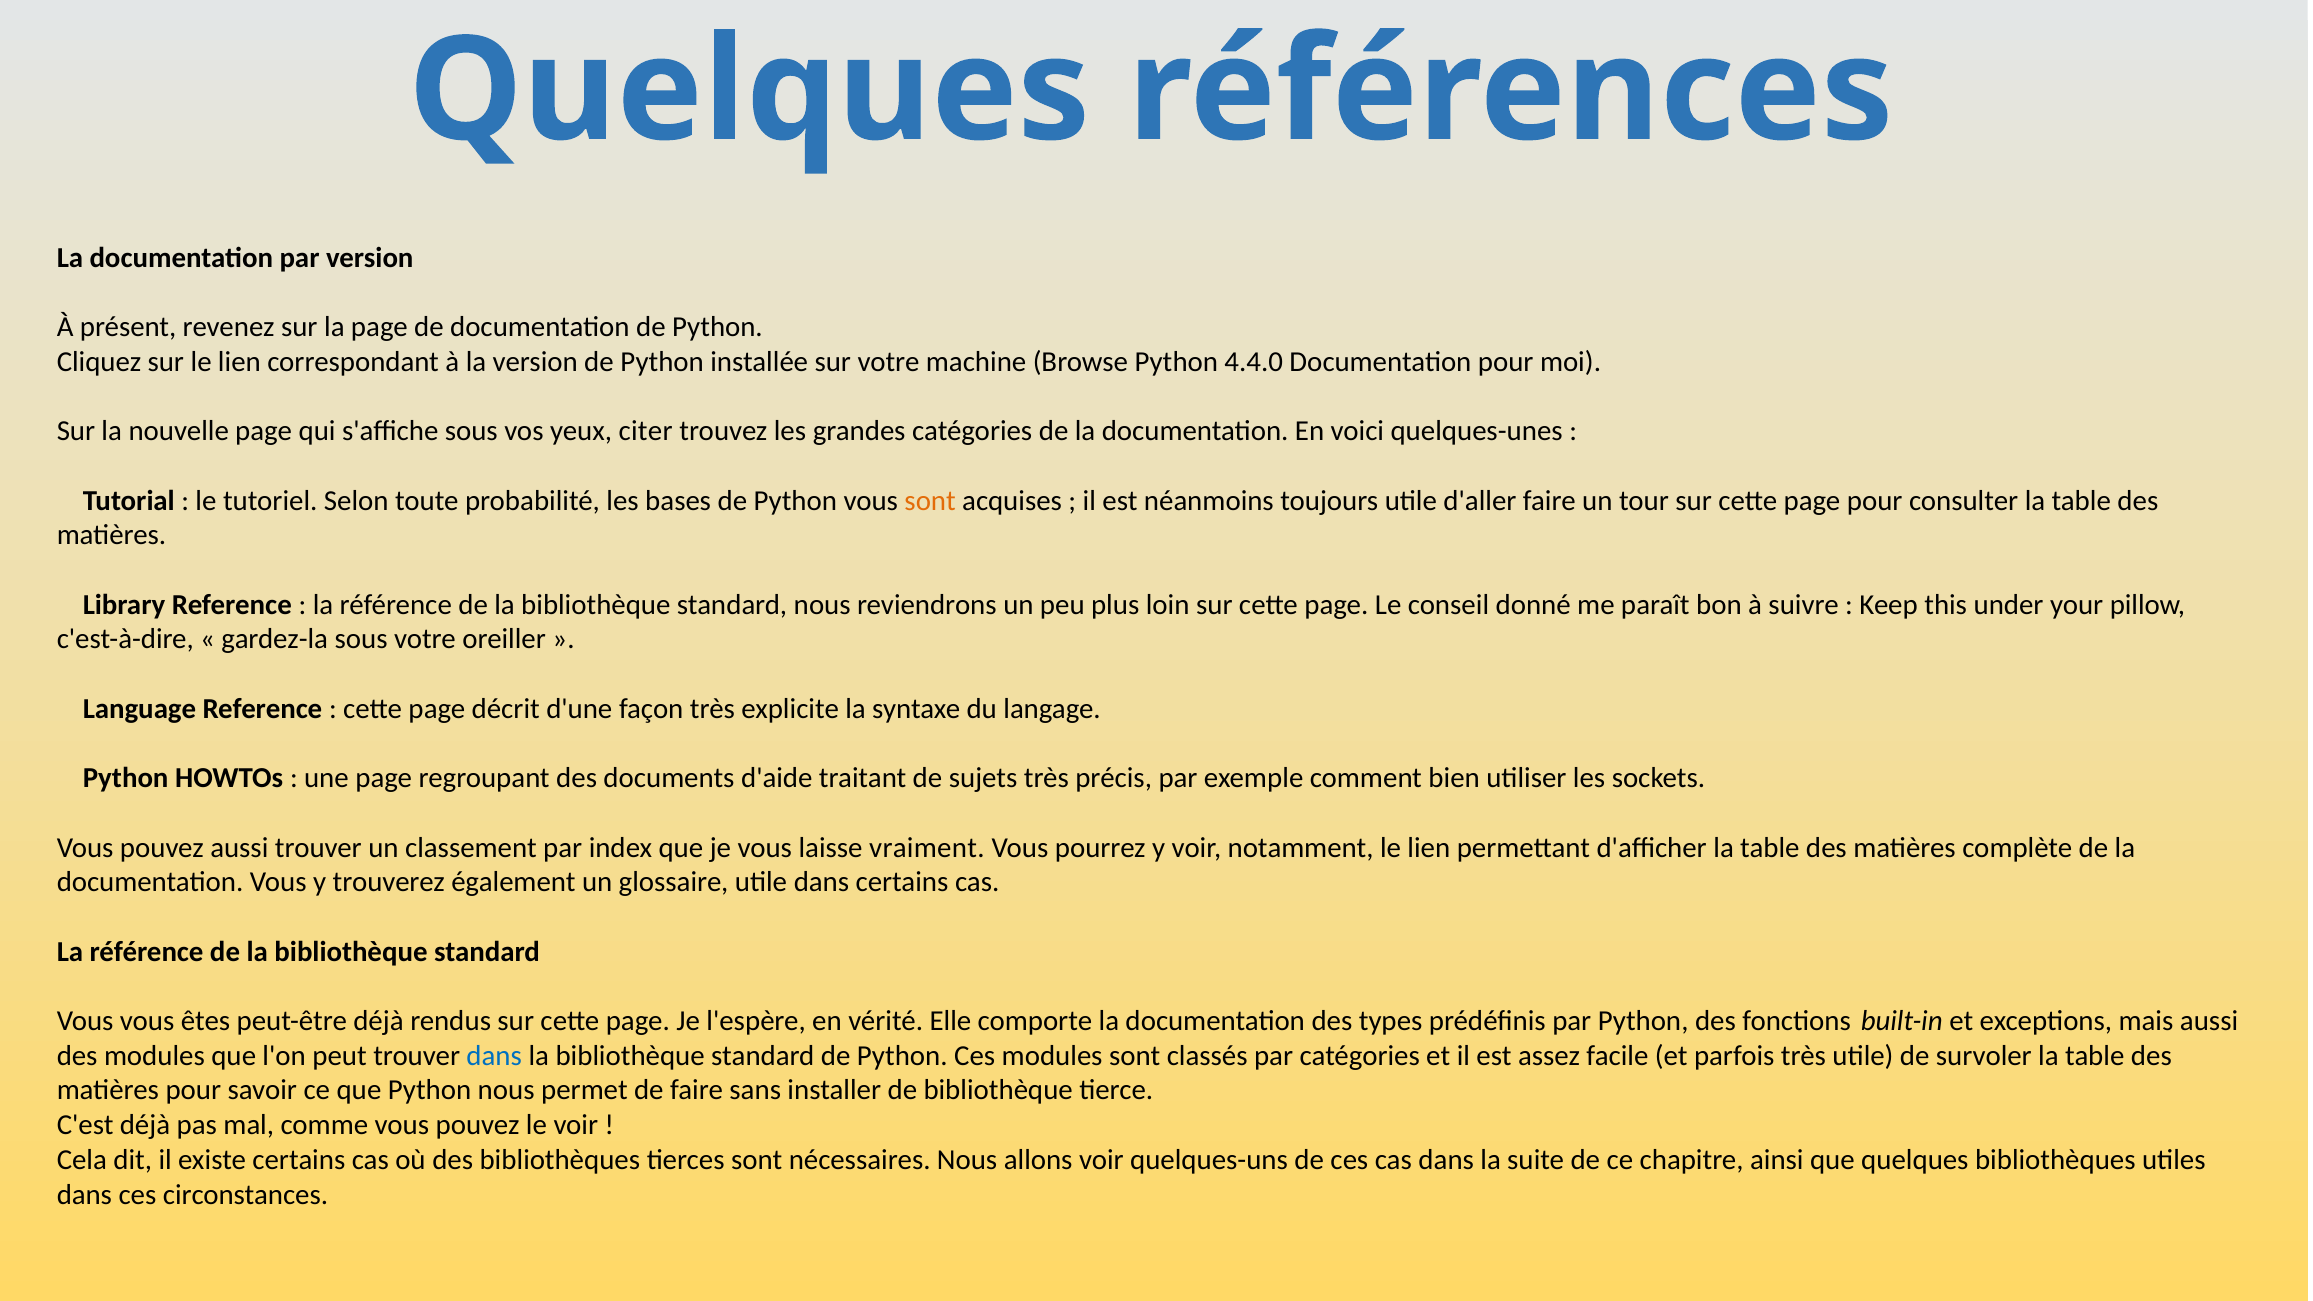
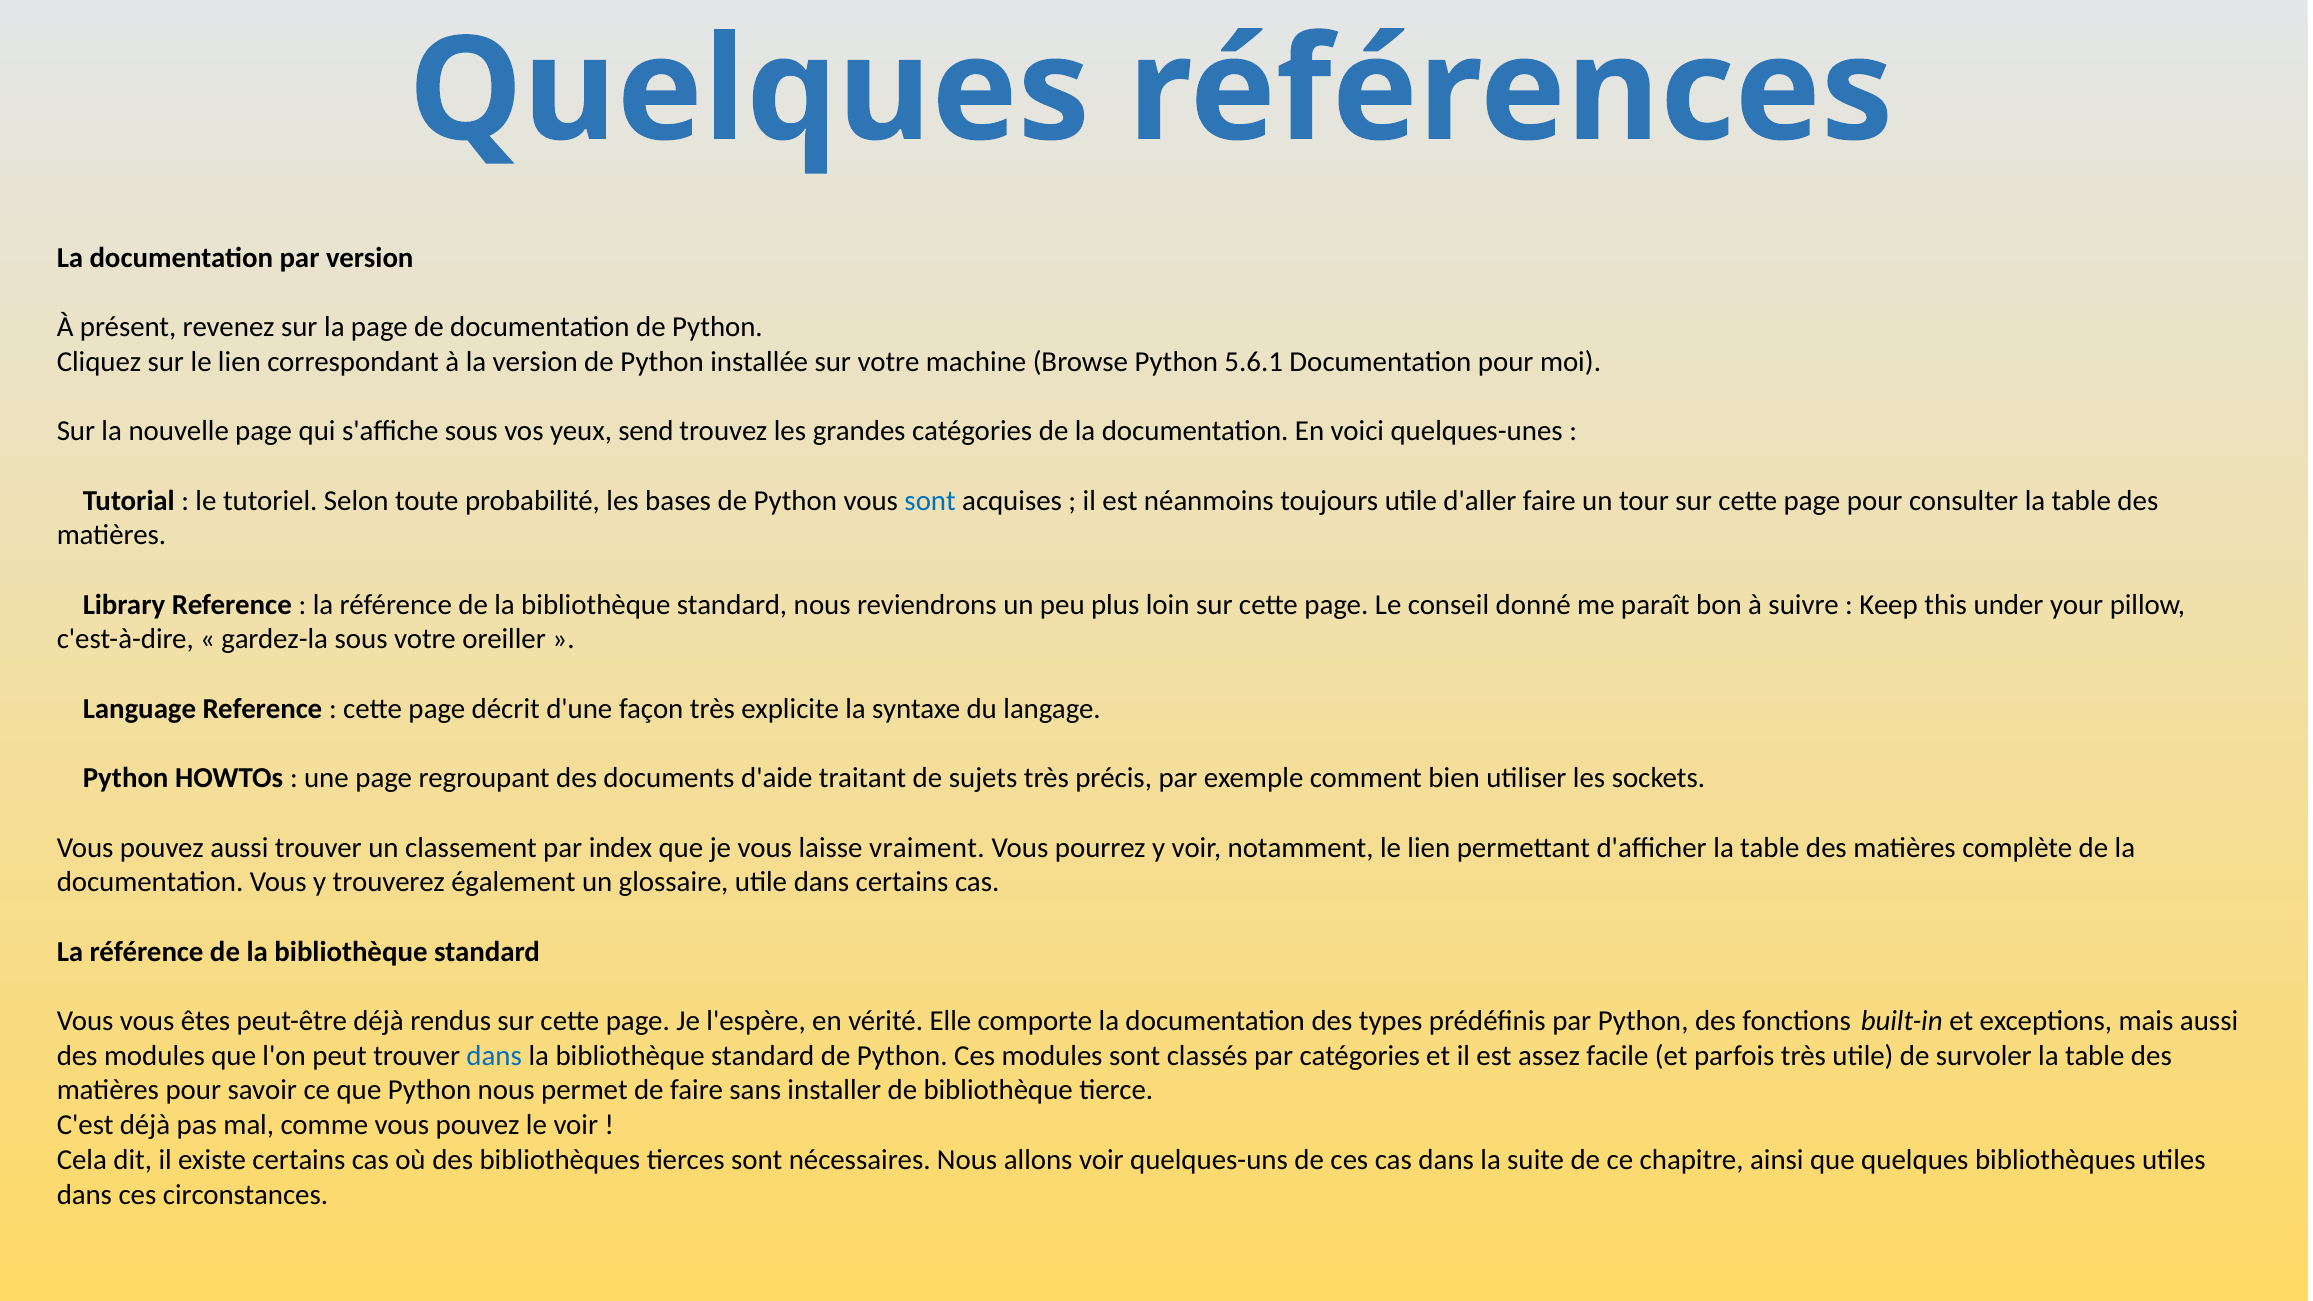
4.4.0: 4.4.0 -> 5.6.1
citer: citer -> send
sont at (930, 501) colour: orange -> blue
